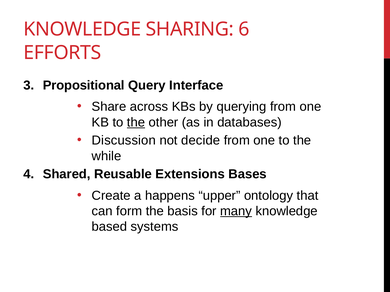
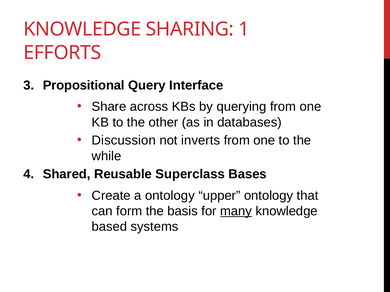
6: 6 -> 1
the at (136, 122) underline: present -> none
decide: decide -> inverts
Extensions: Extensions -> Superclass
a happens: happens -> ontology
